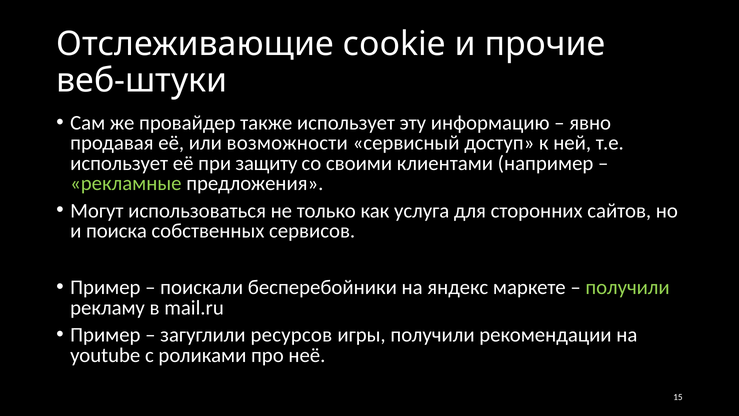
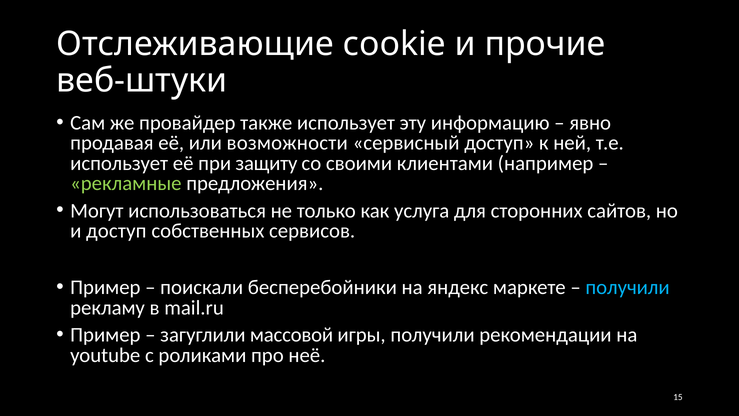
и поиска: поиска -> доступ
получили at (628, 287) colour: light green -> light blue
ресурсов: ресурсов -> массовой
